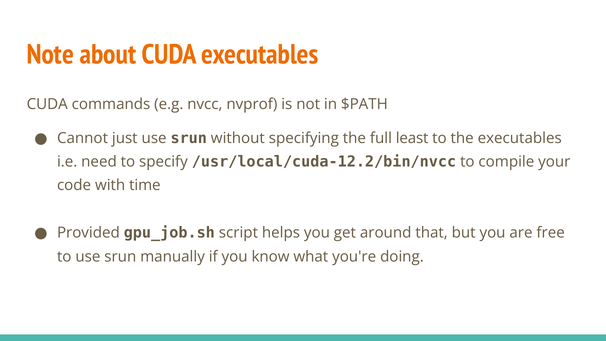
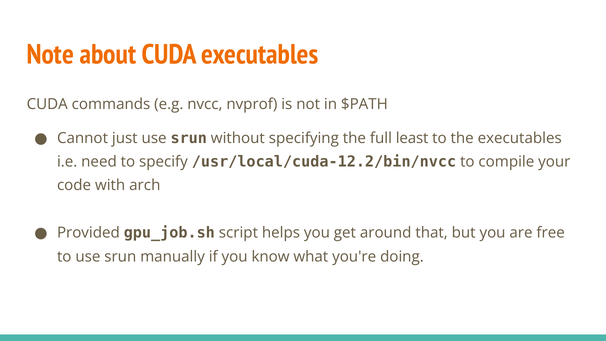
time: time -> arch
